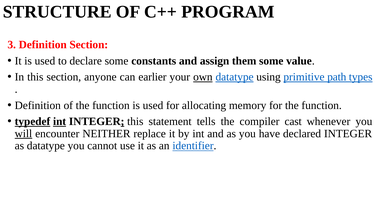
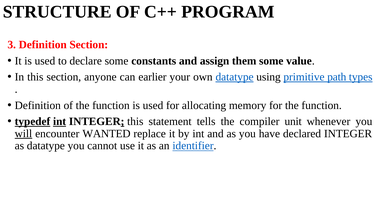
own underline: present -> none
cast: cast -> unit
NEITHER: NEITHER -> WANTED
